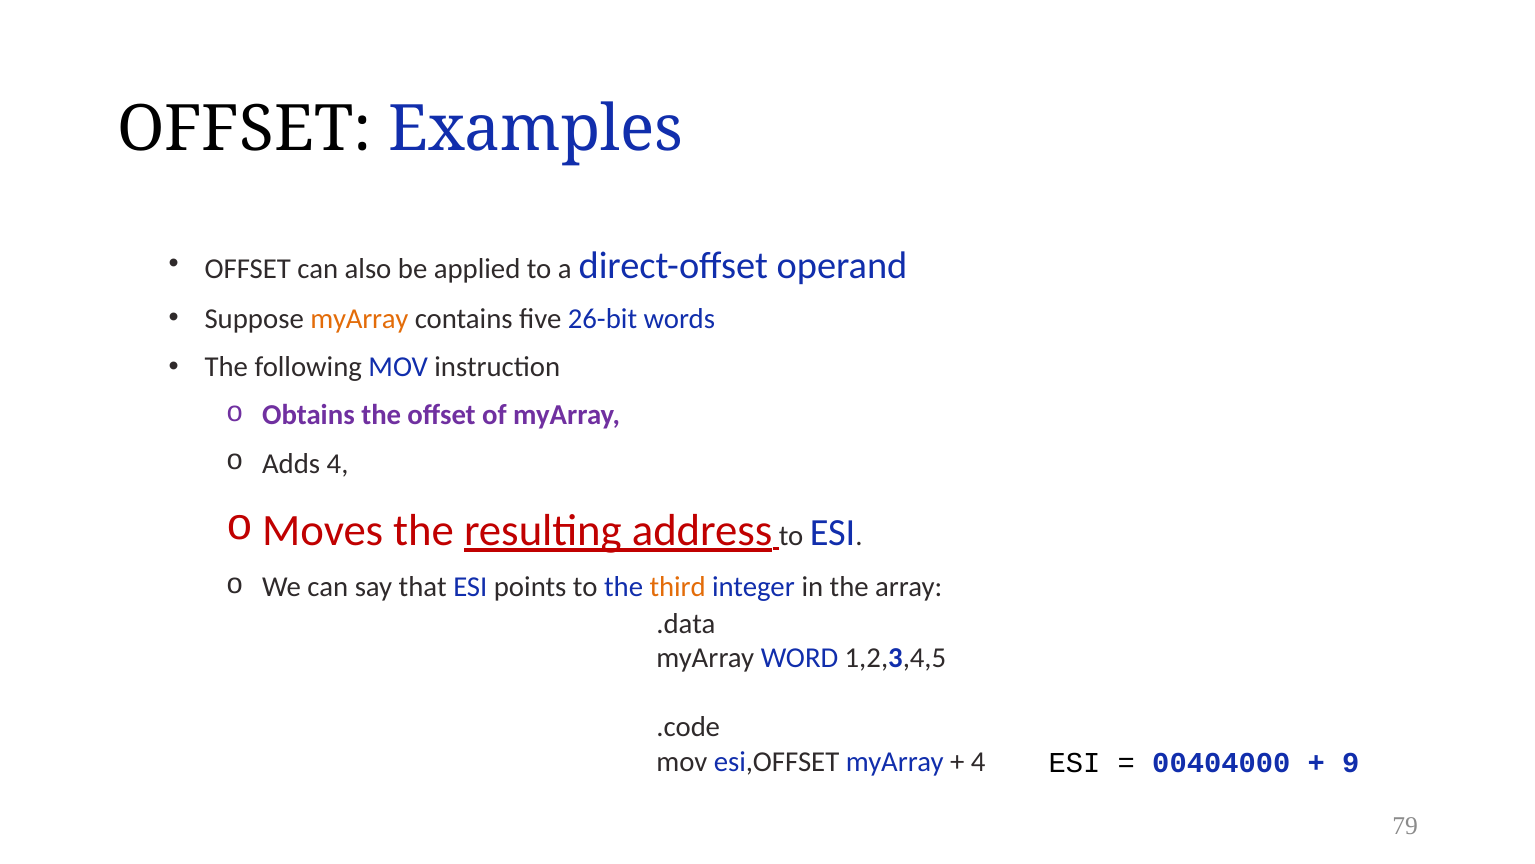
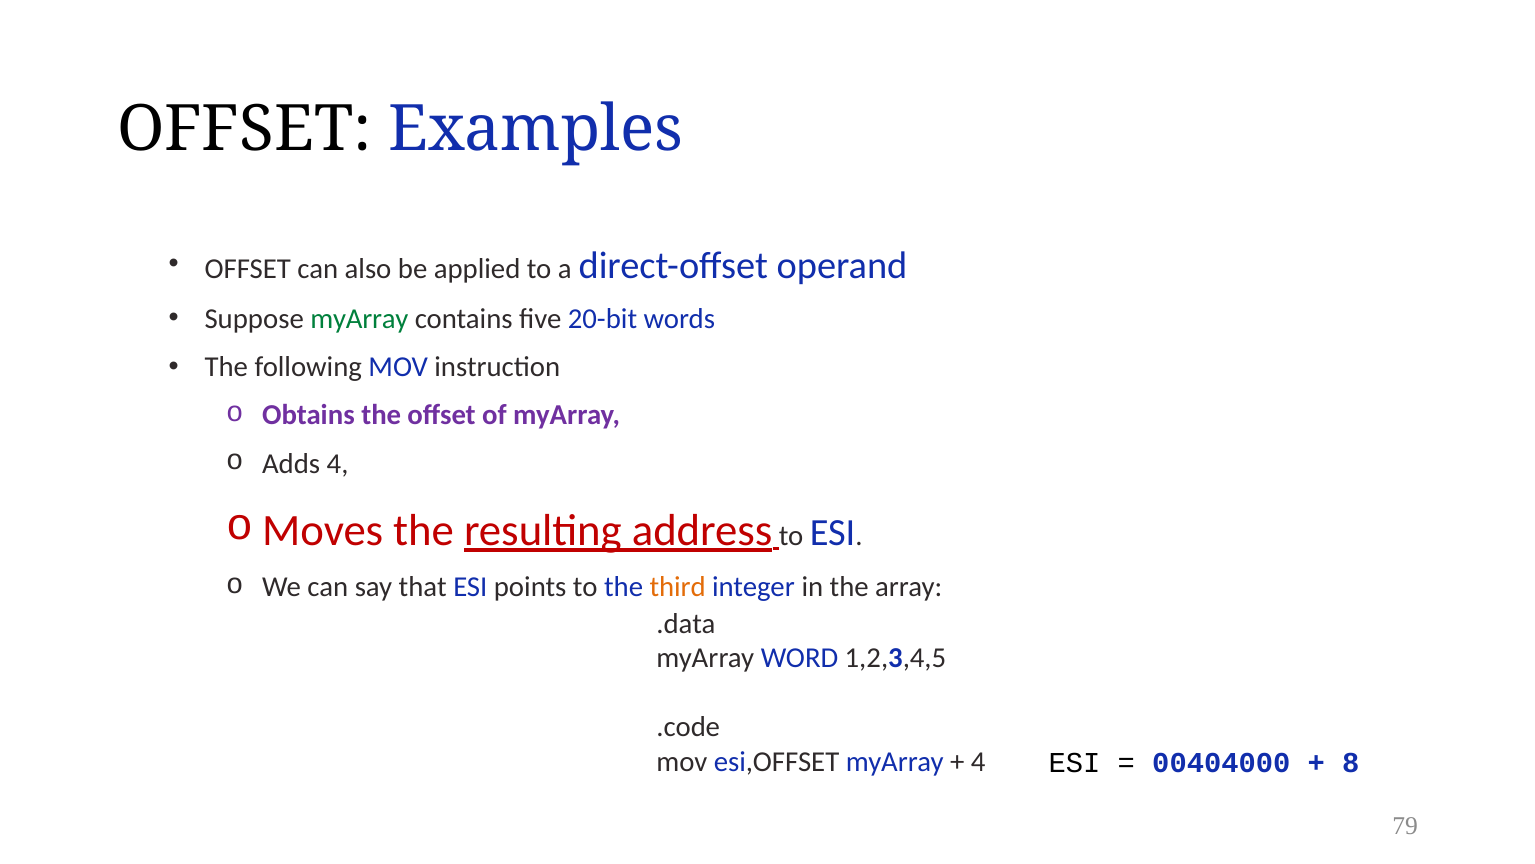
myArray at (359, 319) colour: orange -> green
26-bit: 26-bit -> 20-bit
9: 9 -> 8
